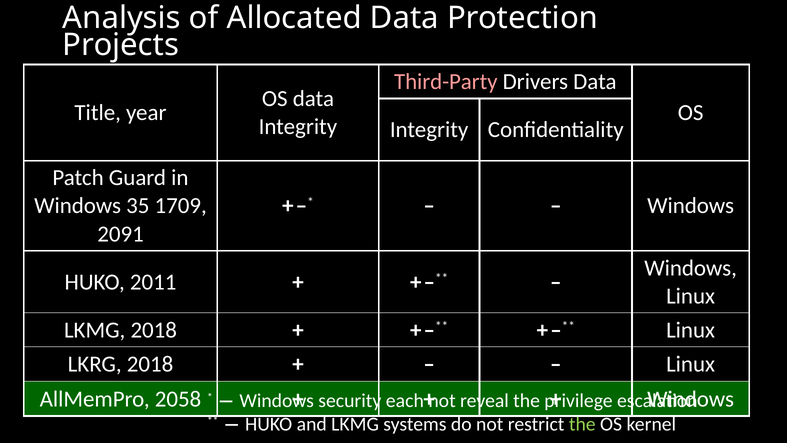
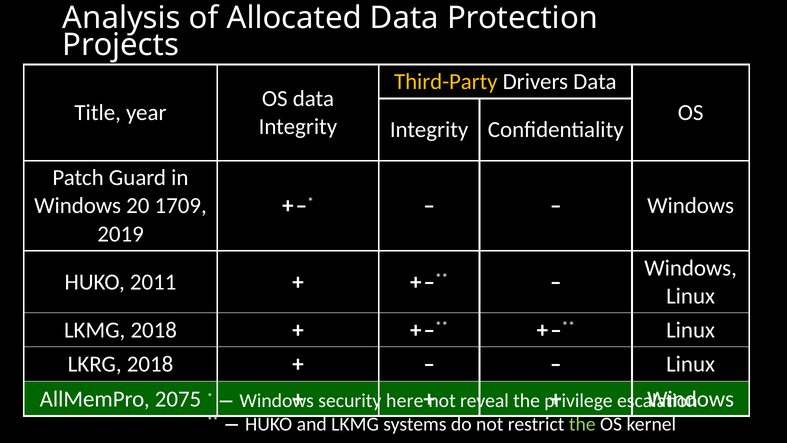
Third-Party colour: pink -> yellow
35: 35 -> 20
2091: 2091 -> 2019
2058: 2058 -> 2075
each: each -> here
